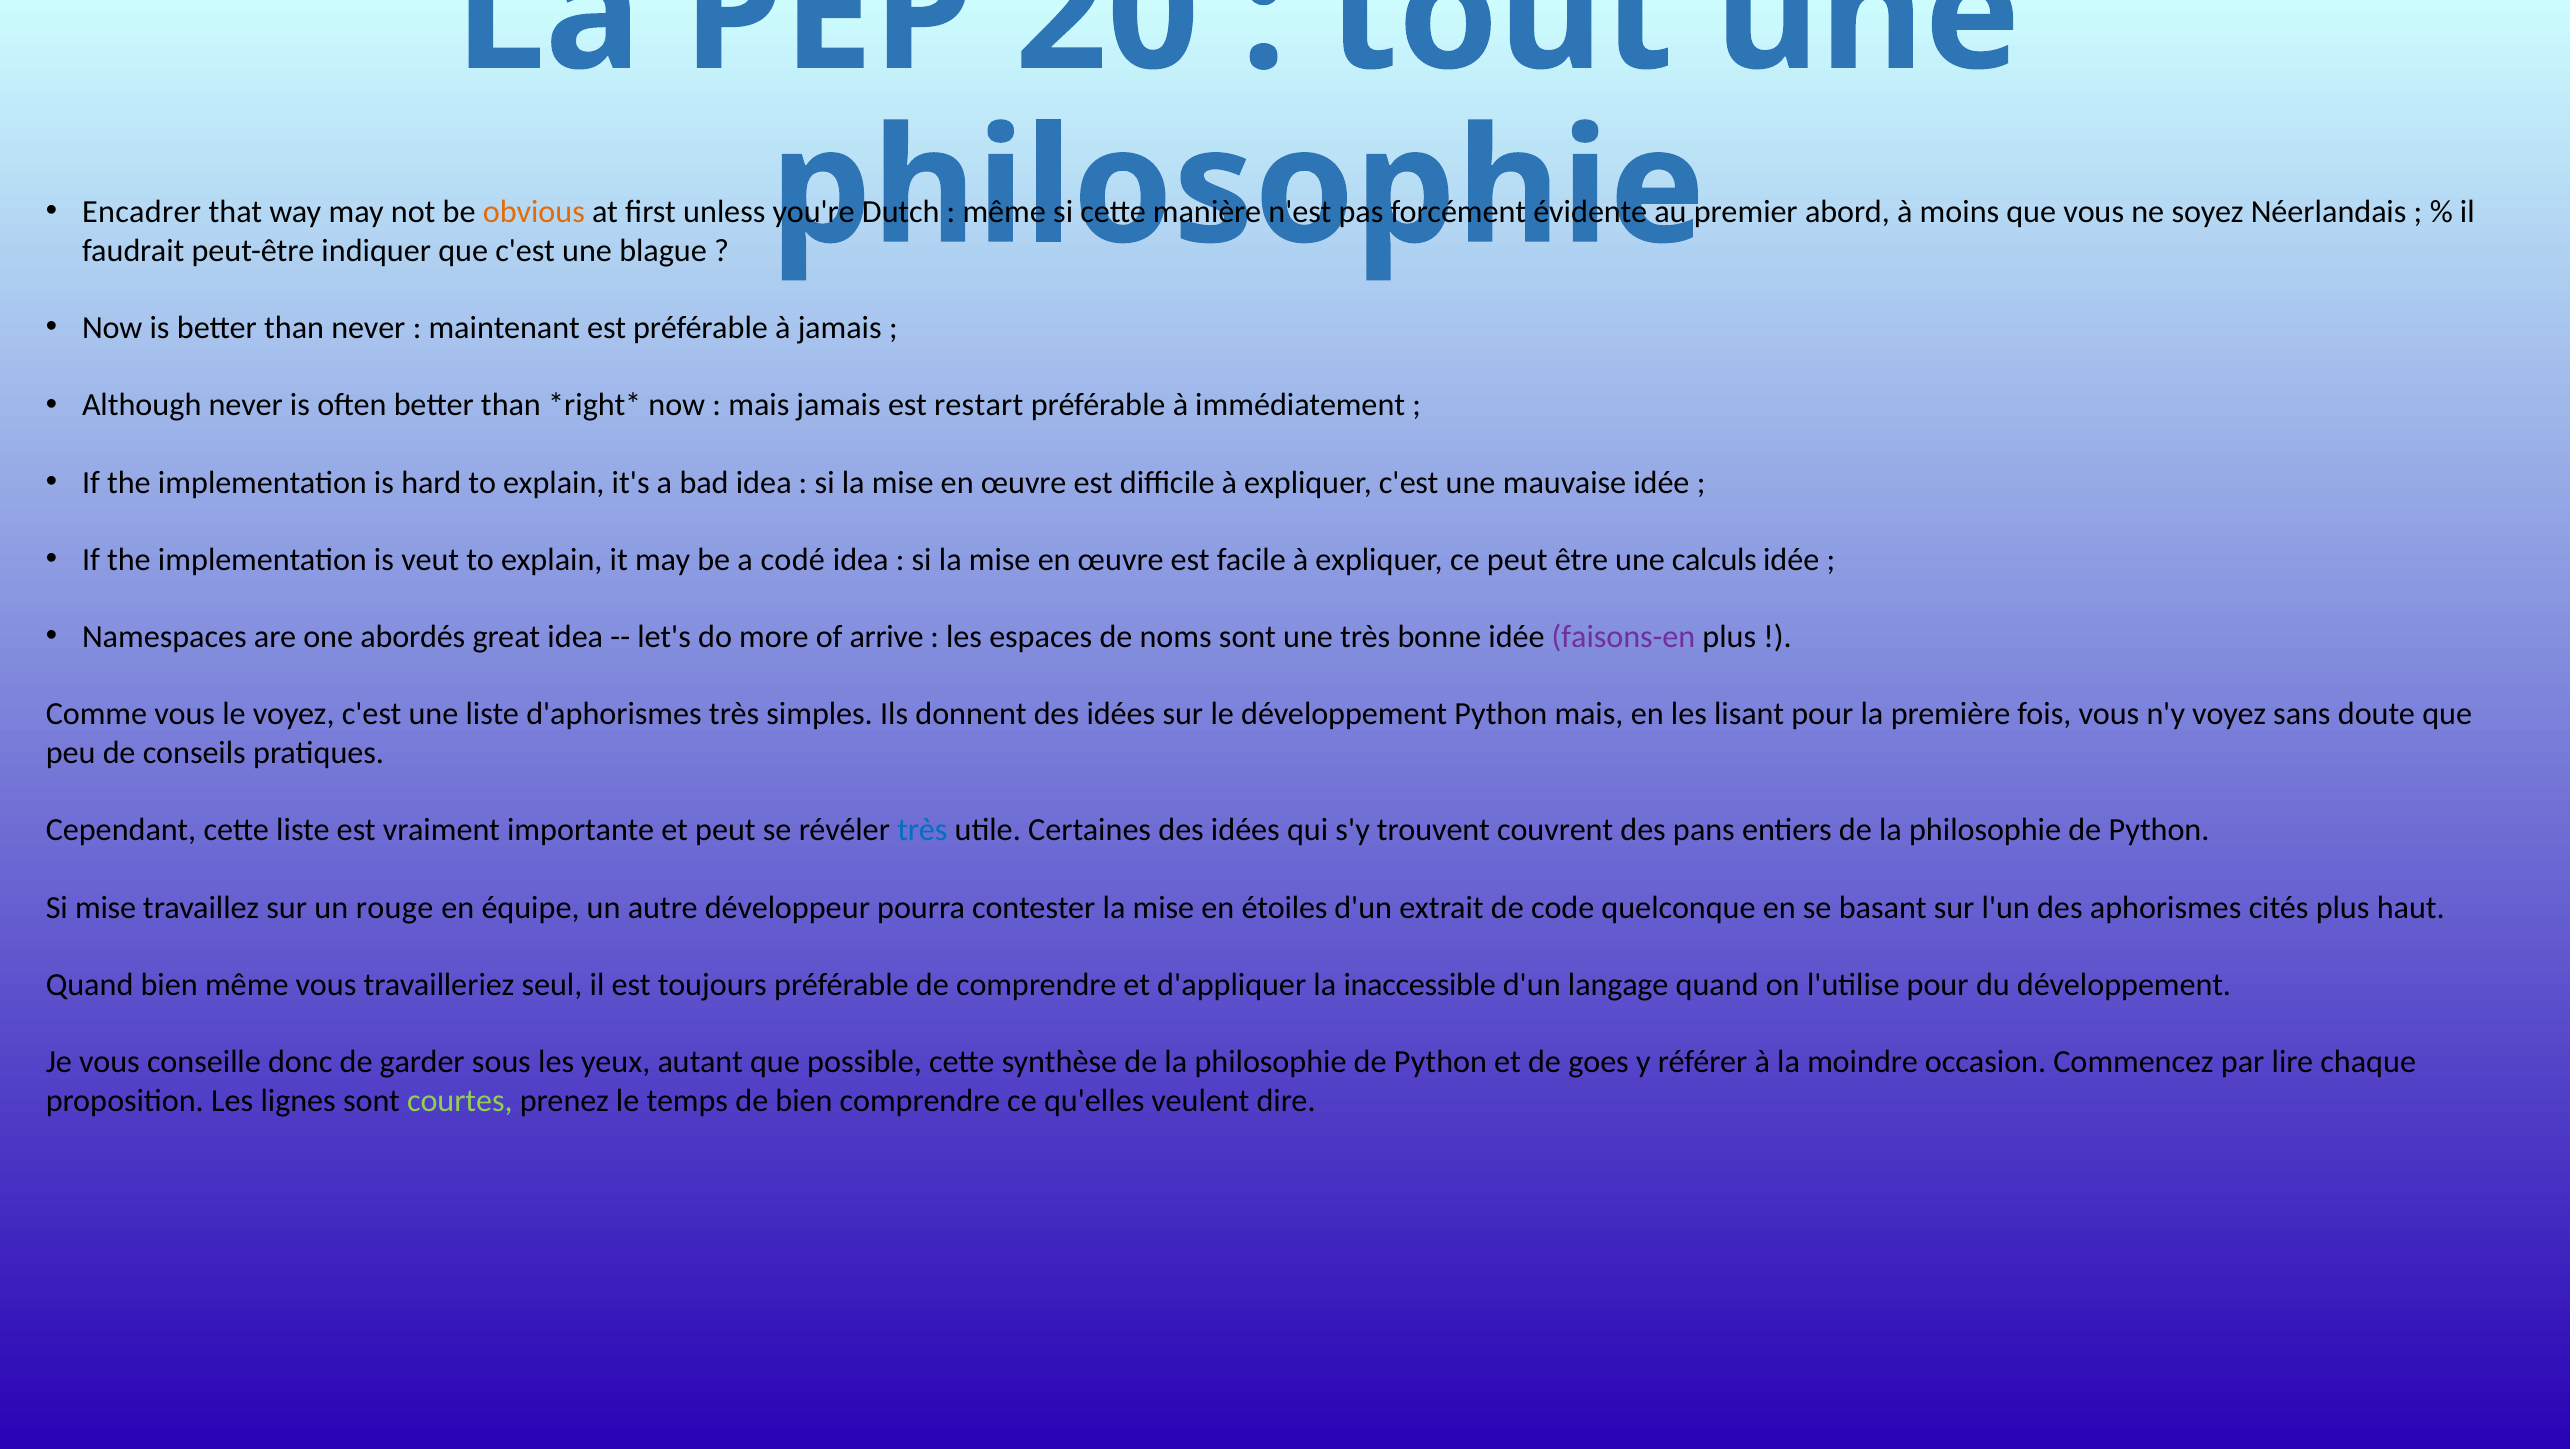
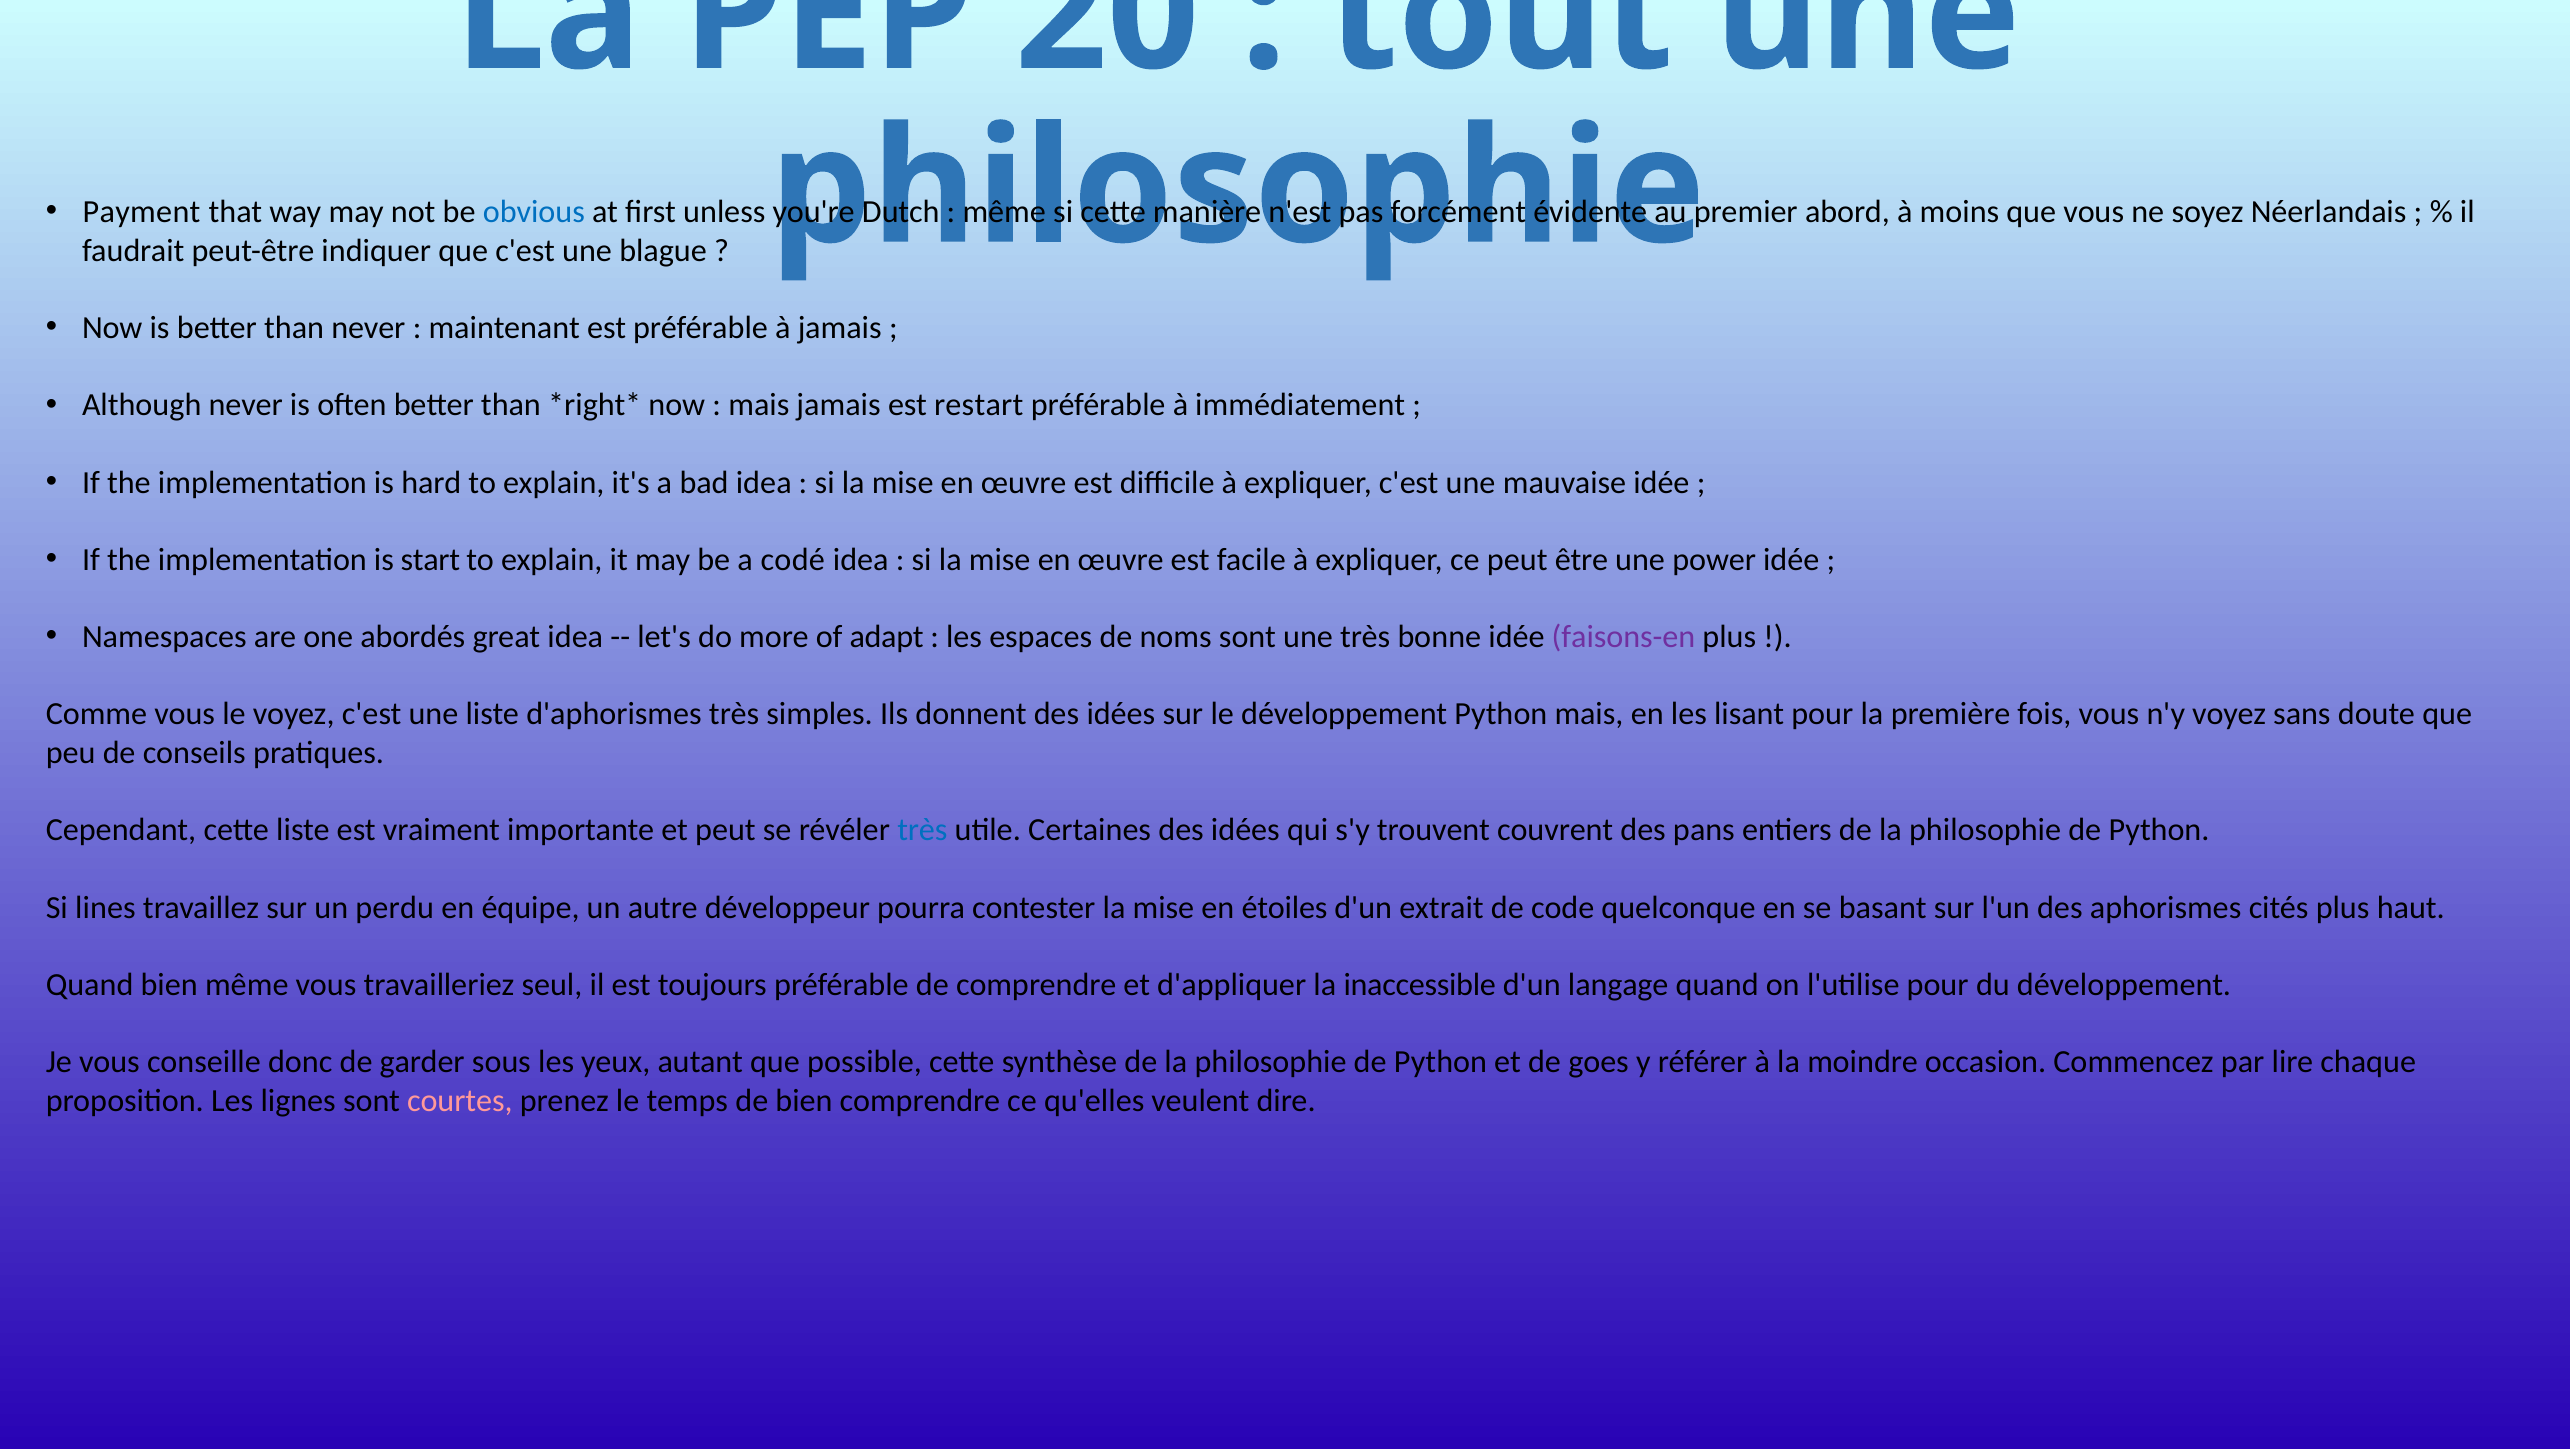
Encadrer: Encadrer -> Payment
obvious colour: orange -> blue
veut: veut -> start
calculs: calculs -> power
arrive: arrive -> adapt
Si mise: mise -> lines
rouge: rouge -> perdu
courtes colour: light green -> pink
